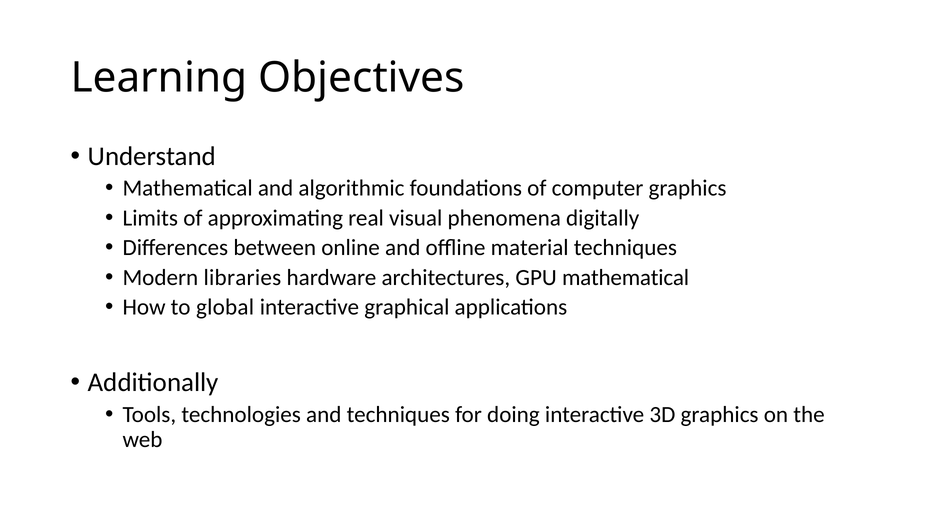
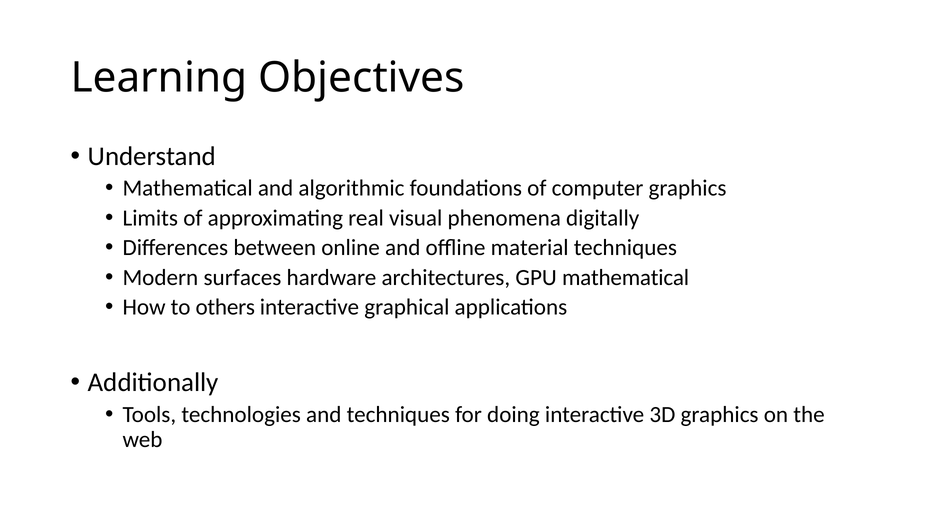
libraries: libraries -> surfaces
global: global -> others
